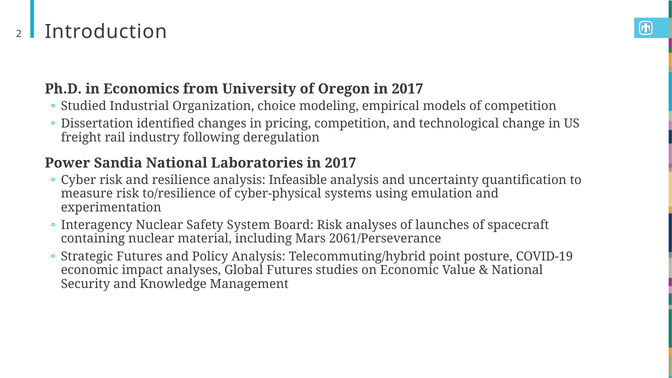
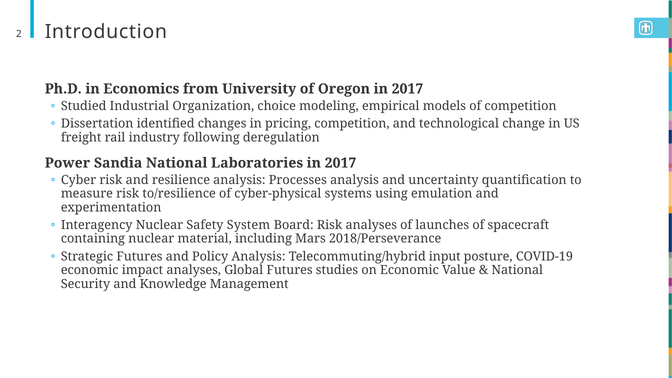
Infeasible: Infeasible -> Processes
2061/Perseverance: 2061/Perseverance -> 2018/Perseverance
point: point -> input
